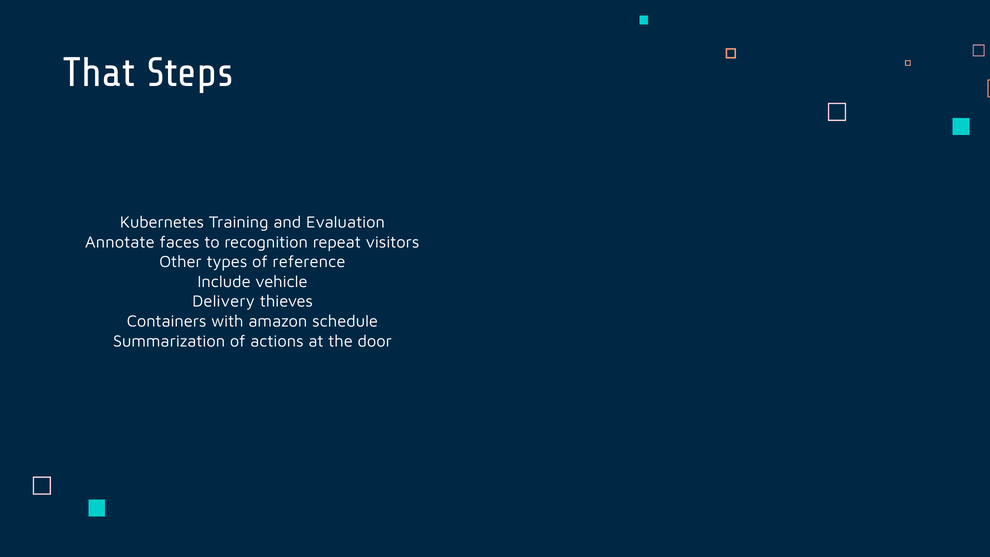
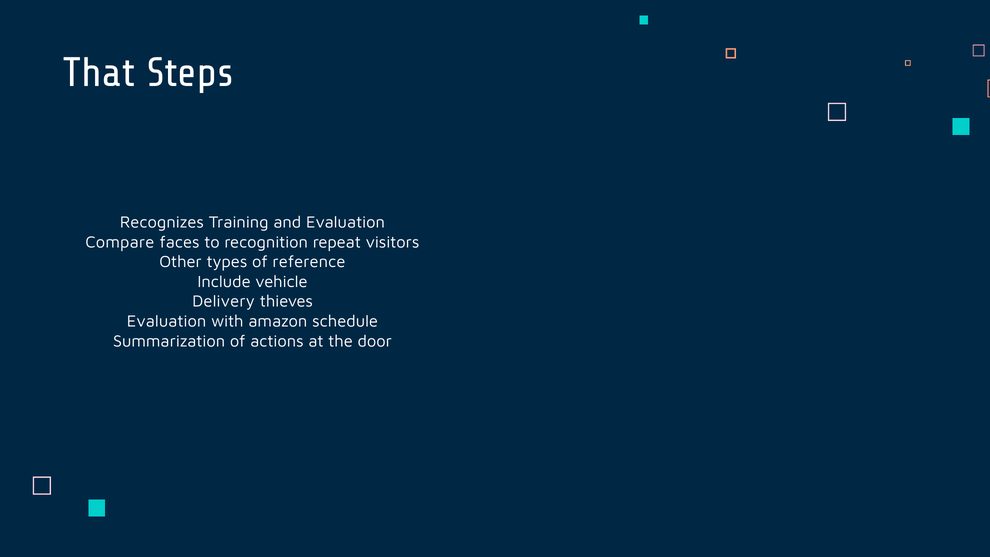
Kubernetes: Kubernetes -> Recognizes
Annotate: Annotate -> Compare
Containers at (167, 321): Containers -> Evaluation
